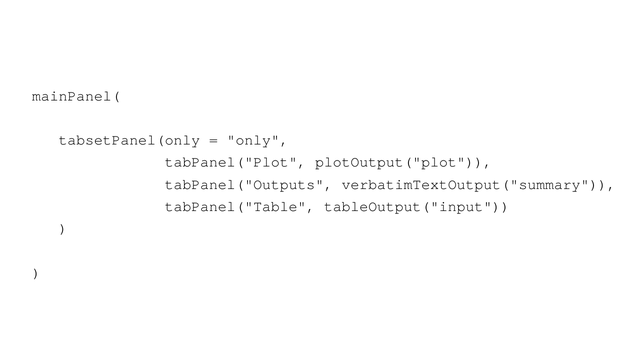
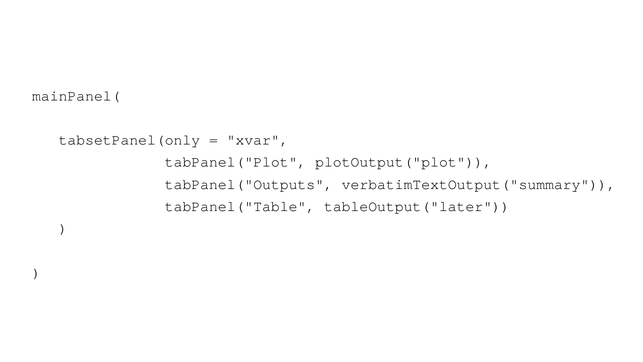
only: only -> xvar
tableOutput("input: tableOutput("input -> tableOutput("later
